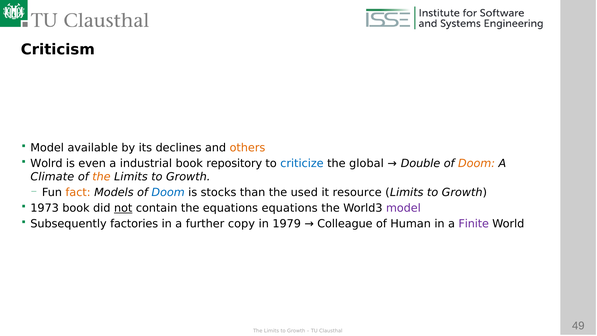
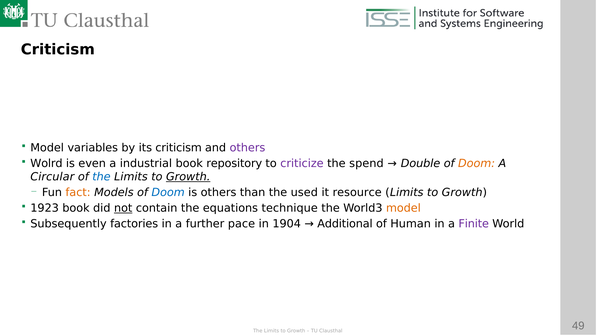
available: available -> variables
its declines: declines -> criticism
others at (247, 148) colour: orange -> purple
criticize colour: blue -> purple
global: global -> spend
Climate: Climate -> Circular
the at (101, 177) colour: orange -> blue
Growth at (188, 177) underline: none -> present
is stocks: stocks -> others
1973: 1973 -> 1923
equations equations: equations -> technique
model at (403, 208) colour: purple -> orange
copy: copy -> pace
1979: 1979 -> 1904
Colleague: Colleague -> Additional
